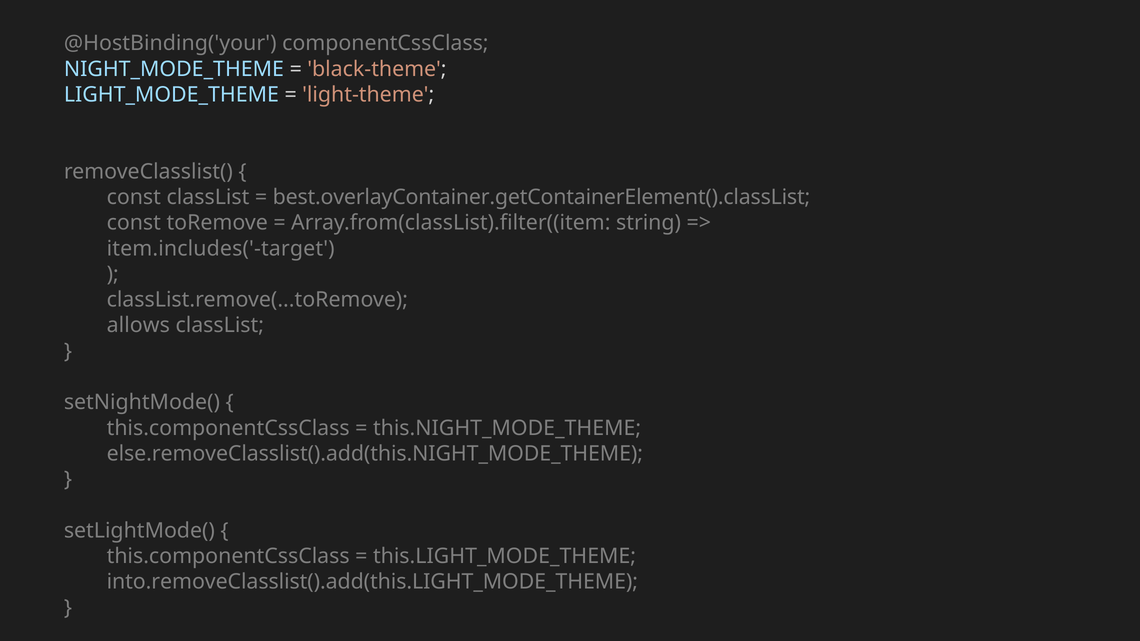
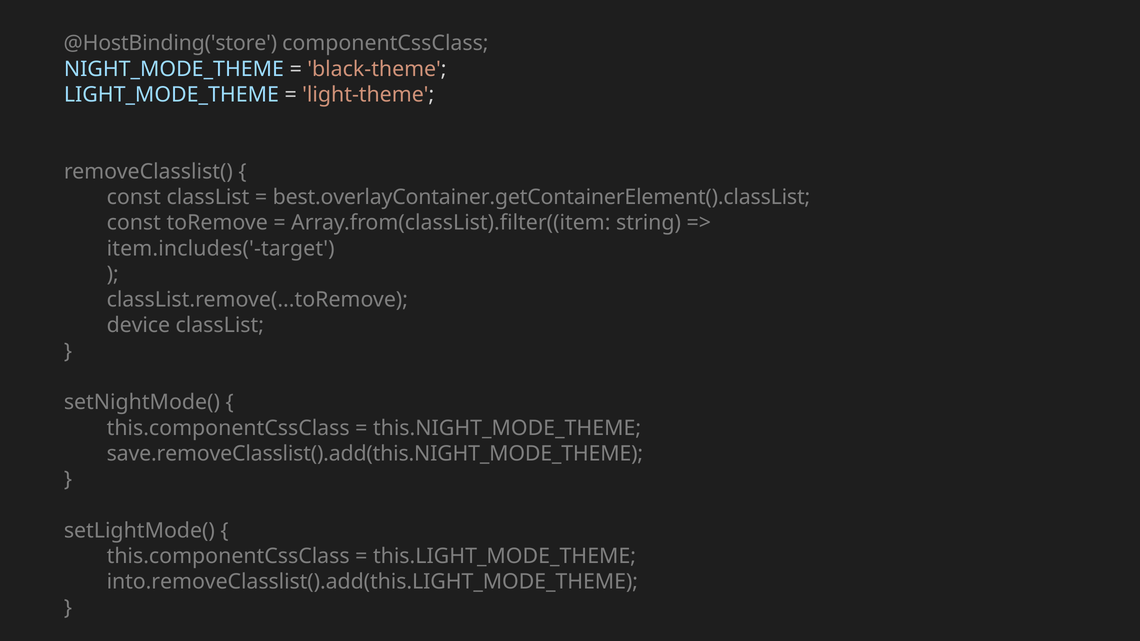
@HostBinding('your: @HostBinding('your -> @HostBinding('store
allows: allows -> device
else.removeClasslist().add(this.NIGHT_MODE_THEME: else.removeClasslist().add(this.NIGHT_MODE_THEME -> save.removeClasslist().add(this.NIGHT_MODE_THEME
